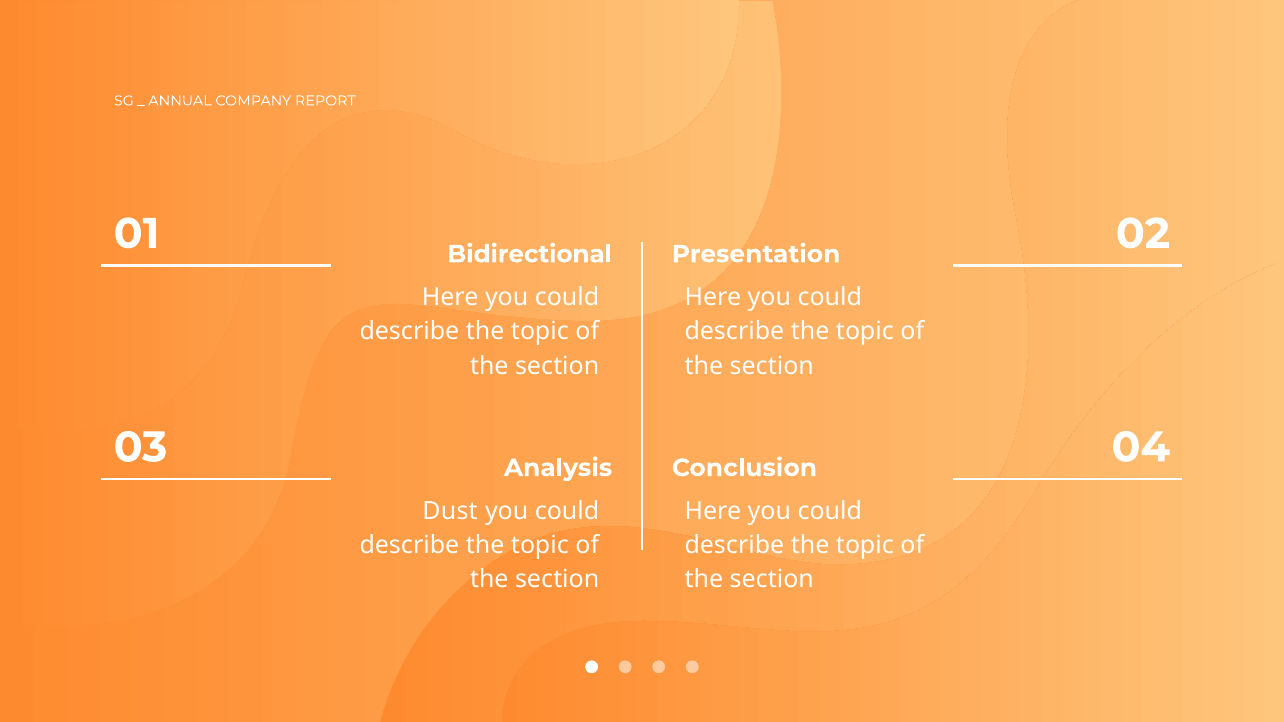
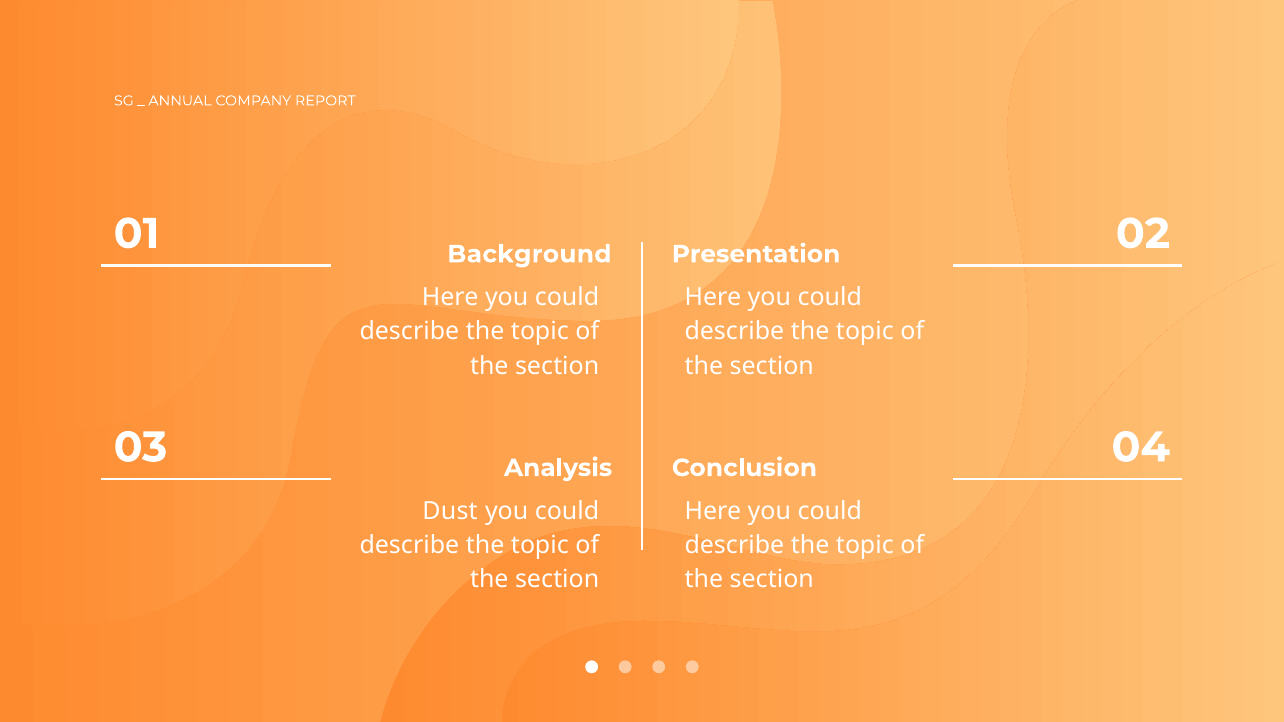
Bidirectional: Bidirectional -> Background
